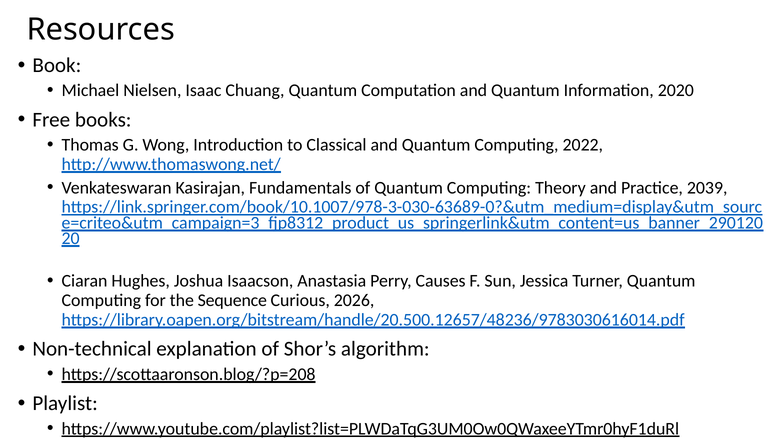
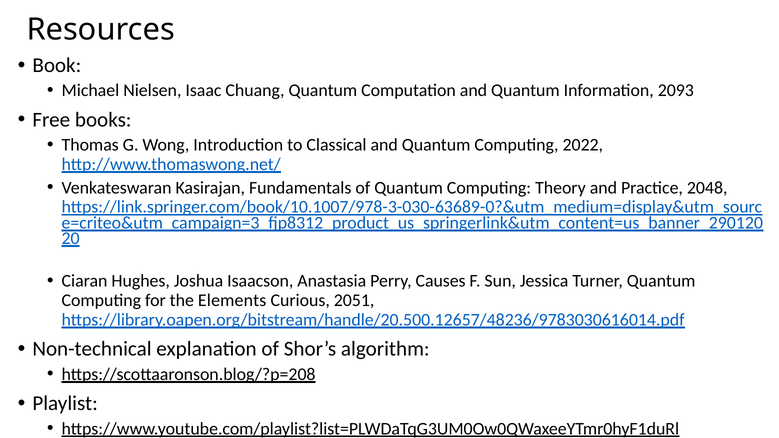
2020: 2020 -> 2093
2039: 2039 -> 2048
Sequence: Sequence -> Elements
2026: 2026 -> 2051
